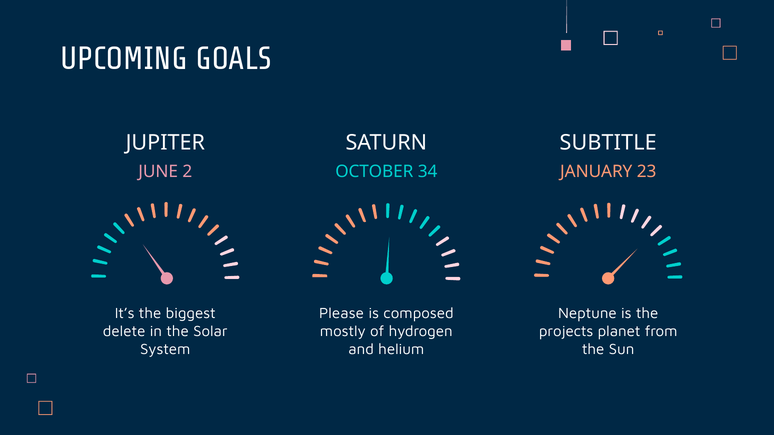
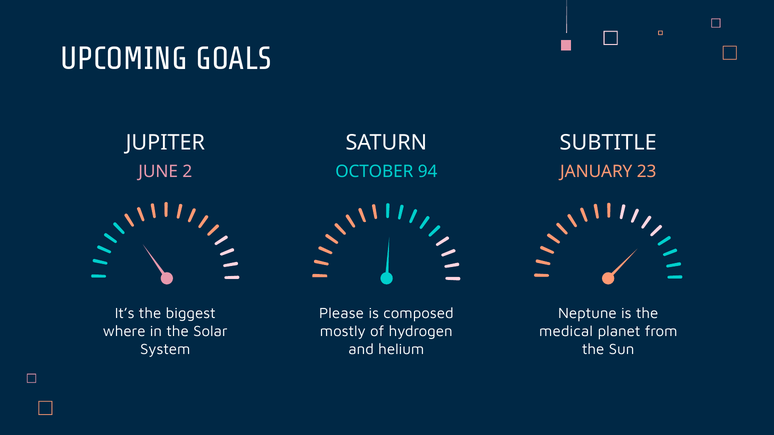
34: 34 -> 94
delete: delete -> where
projects: projects -> medical
